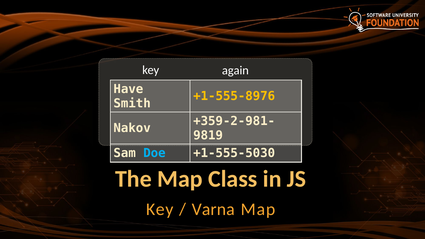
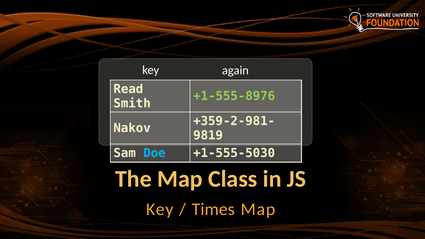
Have: Have -> Read
+1-555-8976 colour: yellow -> light green
Varna: Varna -> Times
